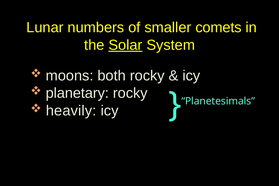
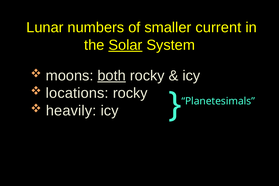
comets: comets -> current
both underline: none -> present
planetary: planetary -> locations
